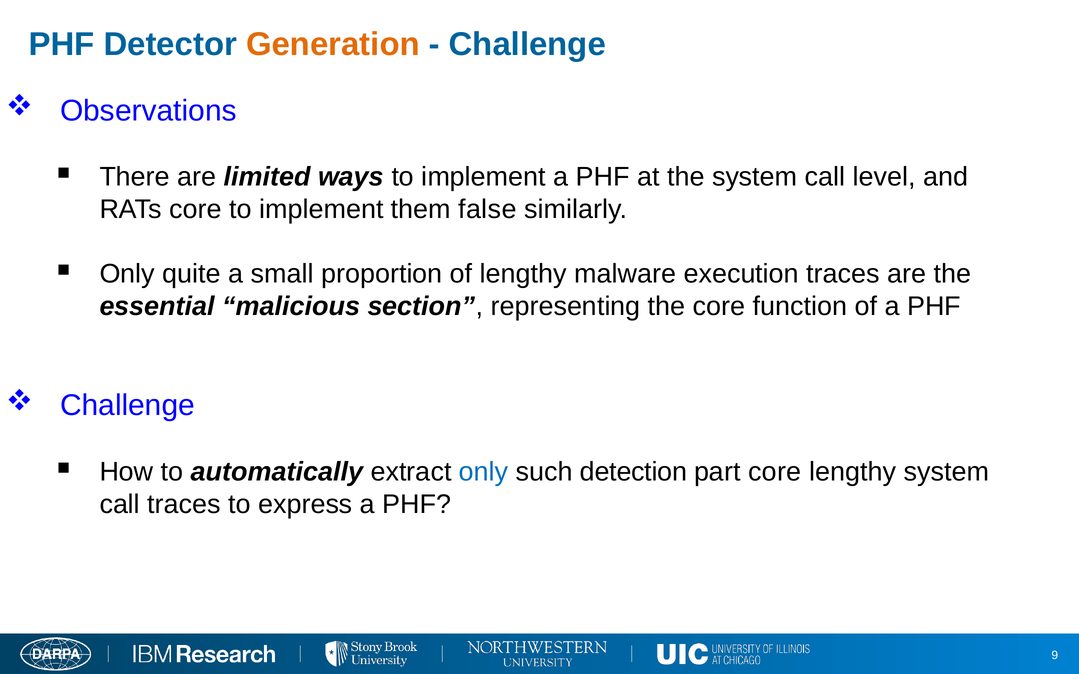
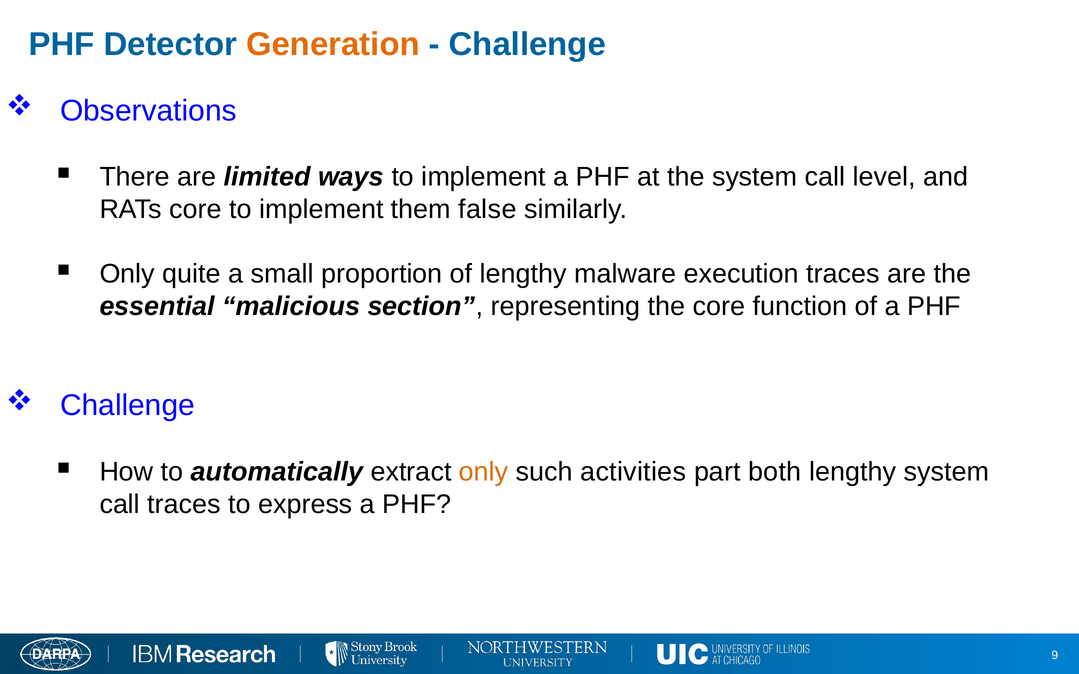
only at (484, 472) colour: blue -> orange
detection: detection -> activities
part core: core -> both
